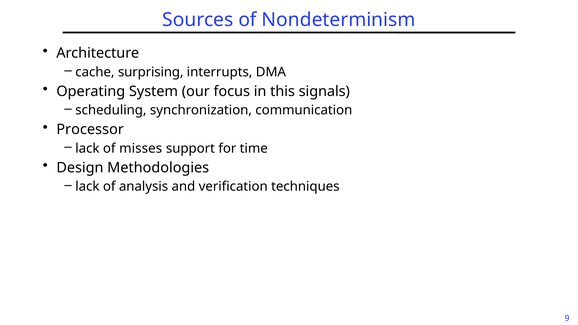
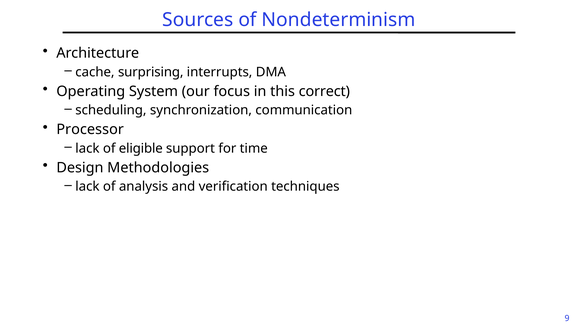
signals: signals -> correct
misses: misses -> eligible
